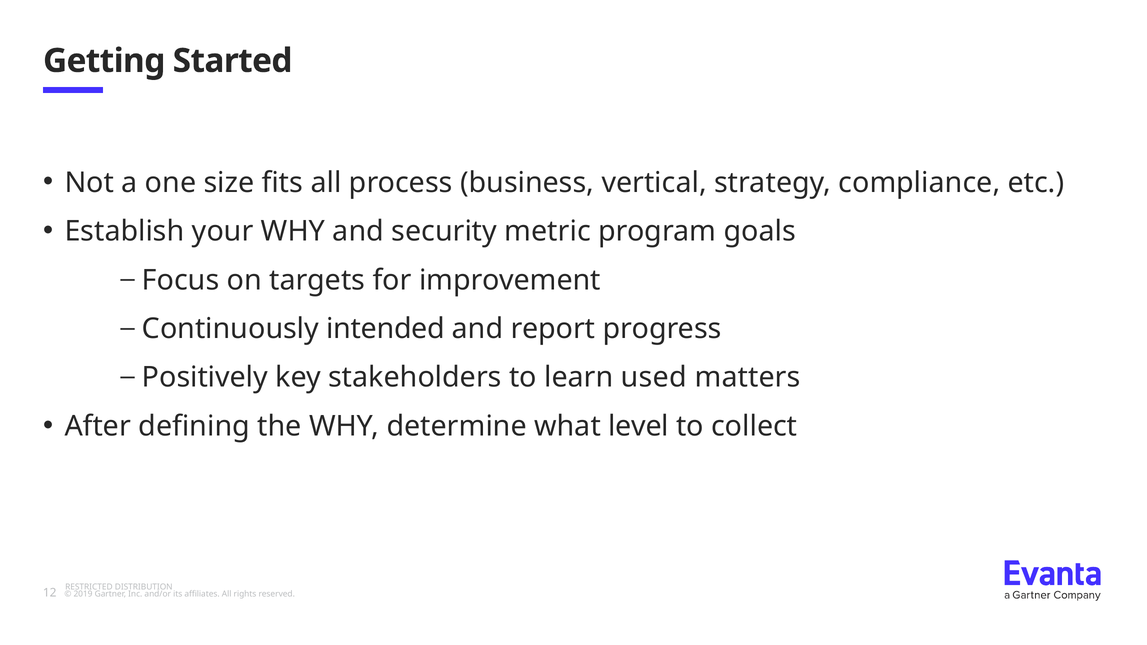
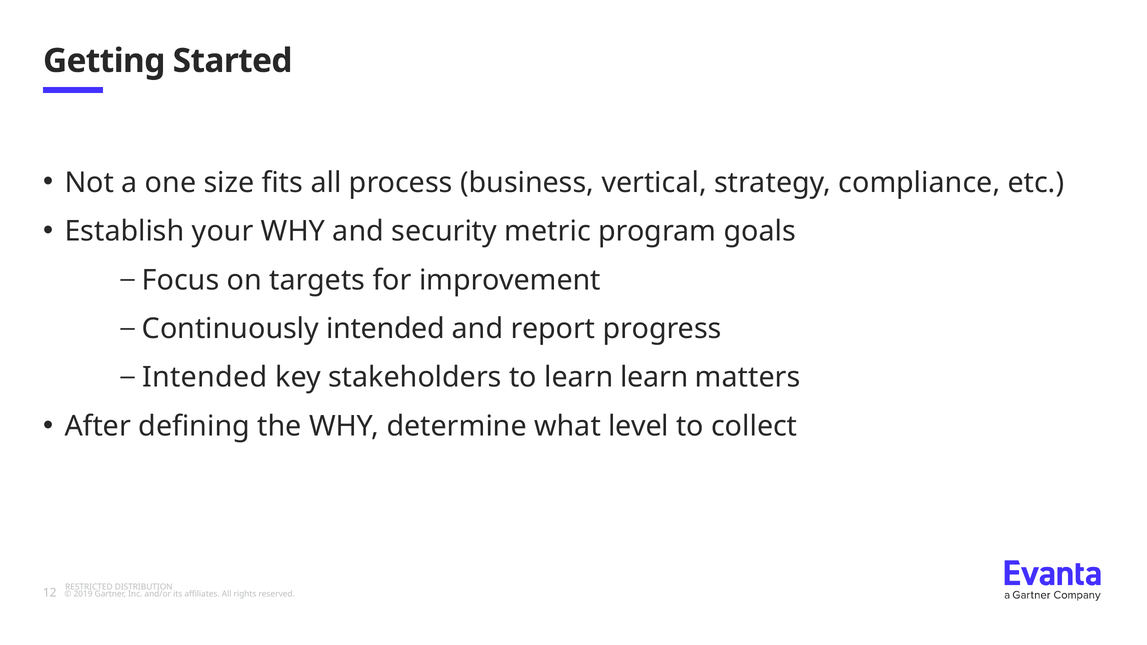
Positively at (205, 378): Positively -> Intended
learn used: used -> learn
